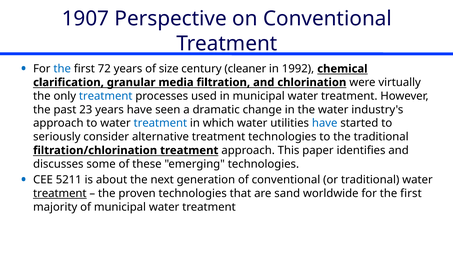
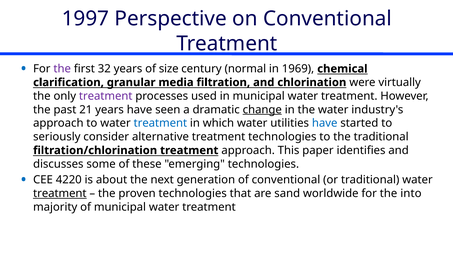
1907: 1907 -> 1997
the at (62, 69) colour: blue -> purple
72: 72 -> 32
cleaner: cleaner -> normal
1992: 1992 -> 1969
treatment at (106, 96) colour: blue -> purple
23: 23 -> 21
change underline: none -> present
5211: 5211 -> 4220
worldwide for the first: first -> into
